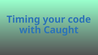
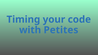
Caught: Caught -> Petites
